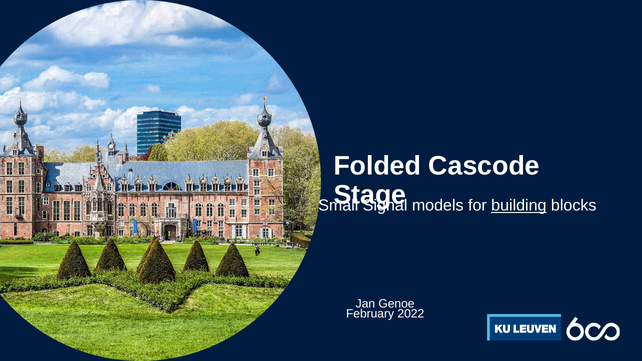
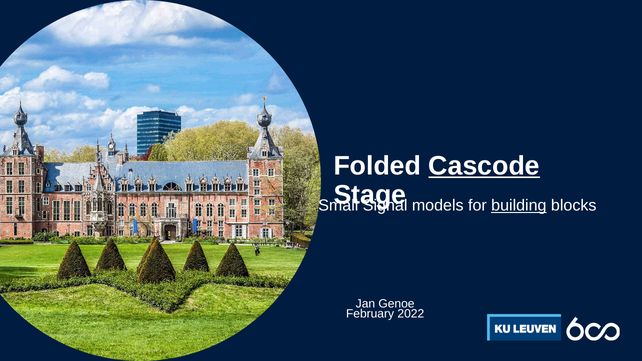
Cascode underline: none -> present
